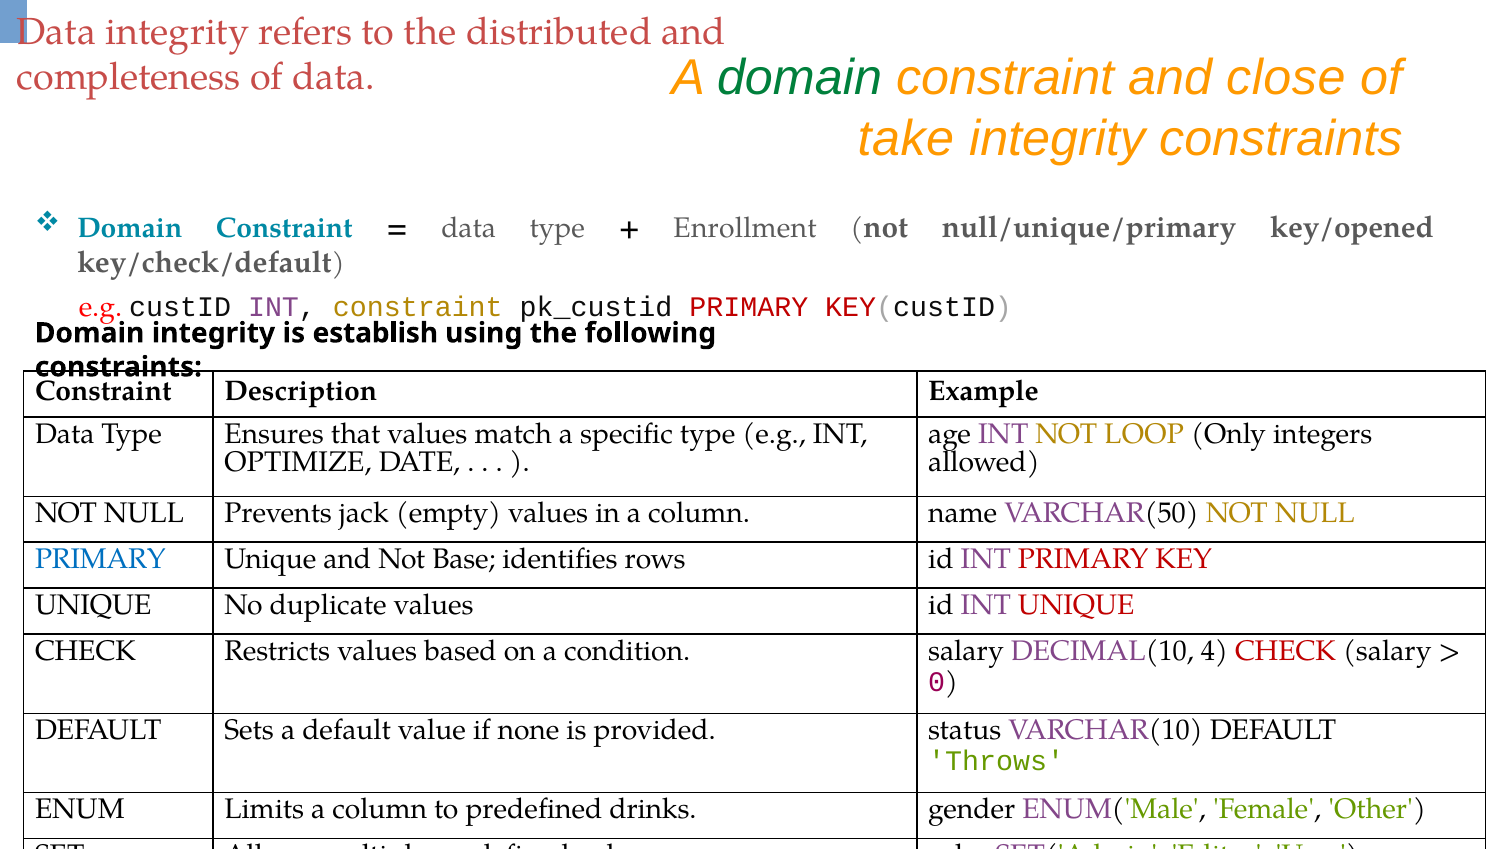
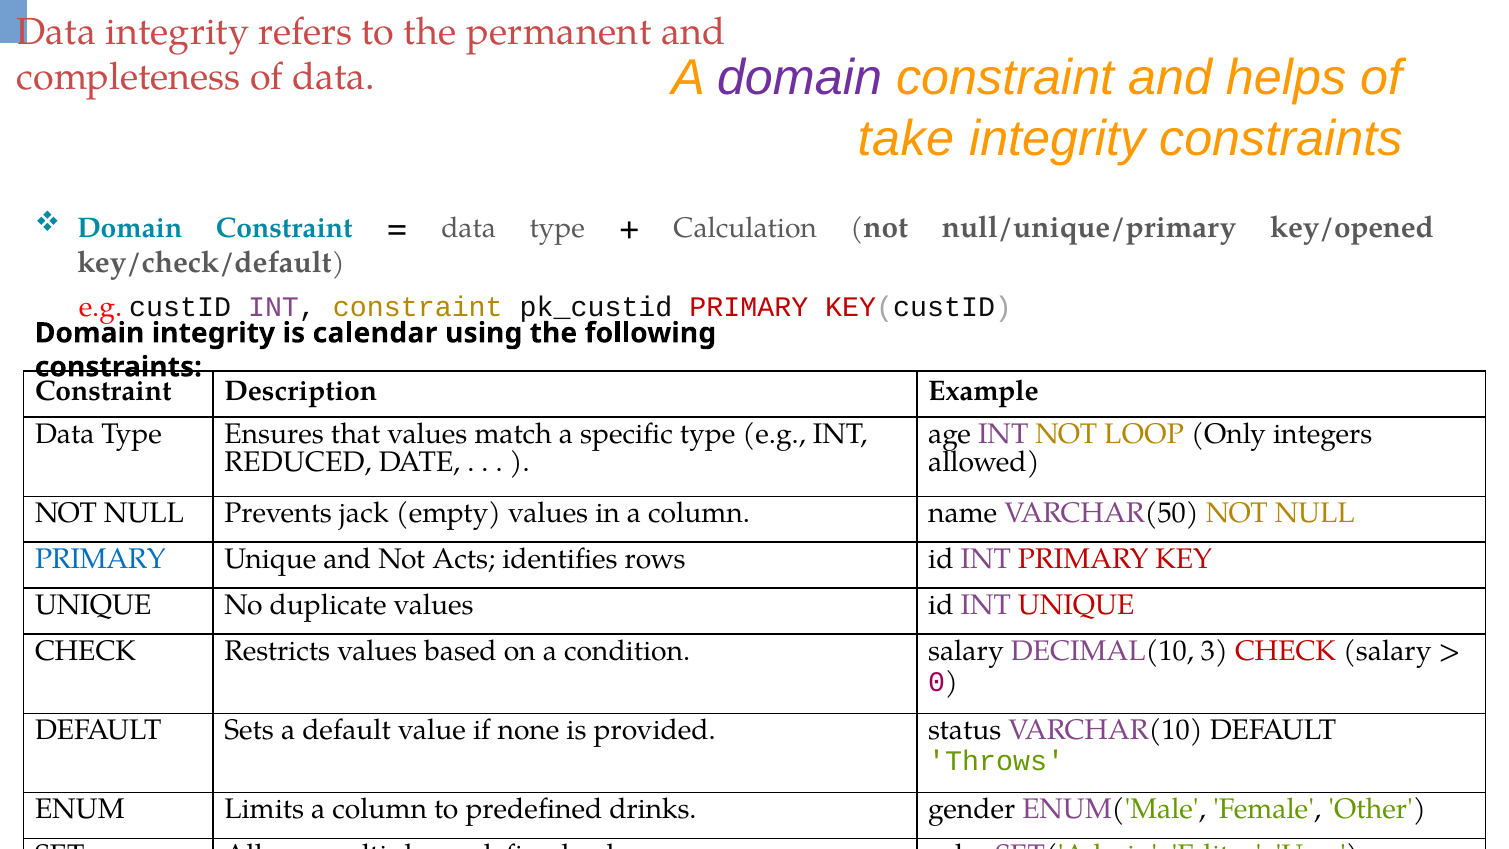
distributed: distributed -> permanent
domain at (799, 78) colour: green -> purple
close: close -> helps
Enrollment: Enrollment -> Calculation
establish: establish -> calendar
OPTIMIZE: OPTIMIZE -> REDUCED
Base: Base -> Acts
4: 4 -> 3
